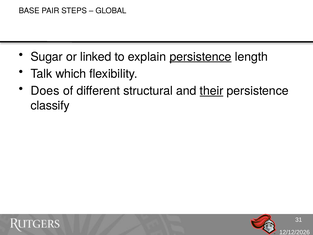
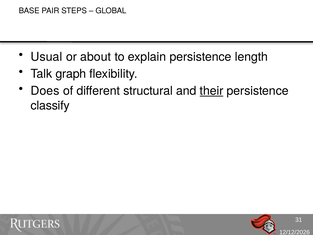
Sugar: Sugar -> Usual
linked: linked -> about
persistence at (201, 57) underline: present -> none
which: which -> graph
